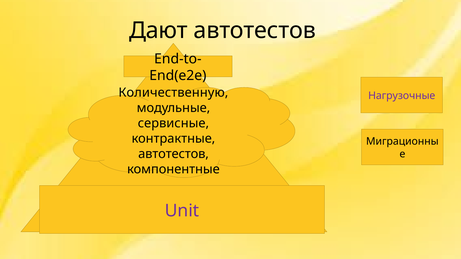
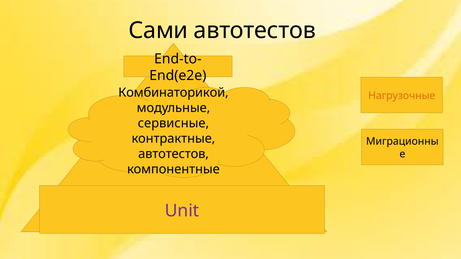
Дают: Дают -> Сами
Количественную: Количественную -> Комбинаторикой
Нагрузочные colour: purple -> orange
